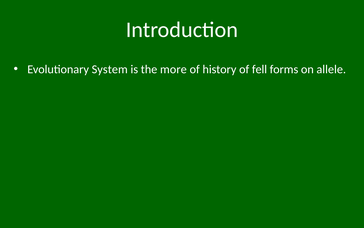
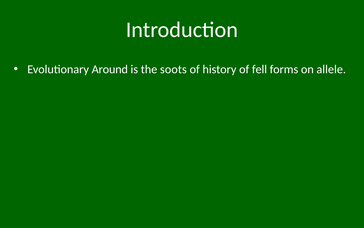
System: System -> Around
more: more -> soots
